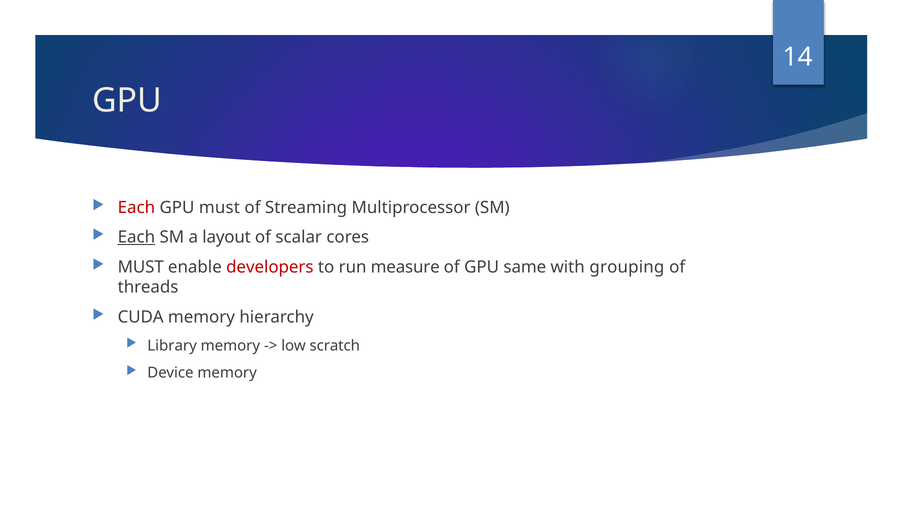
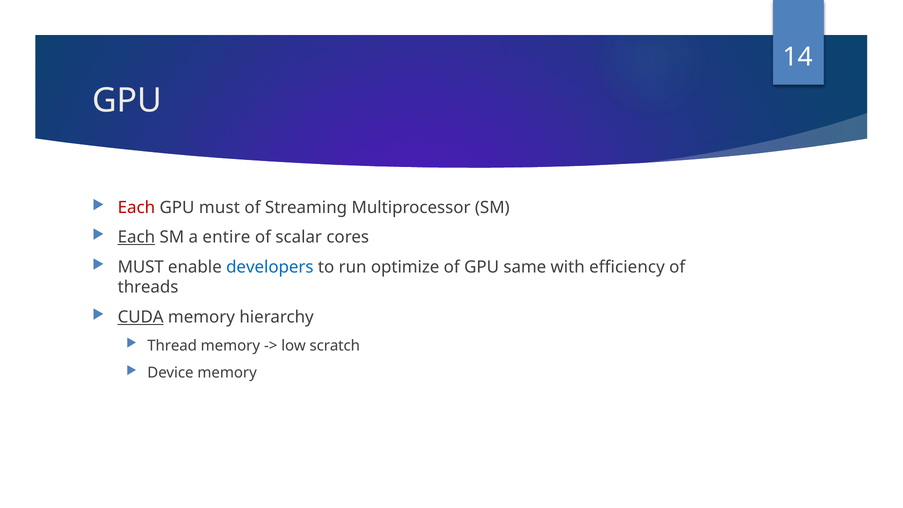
layout: layout -> entire
developers colour: red -> blue
measure: measure -> optimize
grouping: grouping -> efficiency
CUDA underline: none -> present
Library: Library -> Thread
